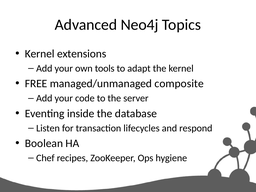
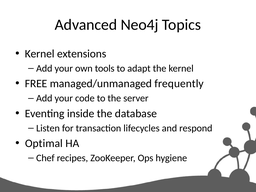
composite: composite -> frequently
Boolean: Boolean -> Optimal
